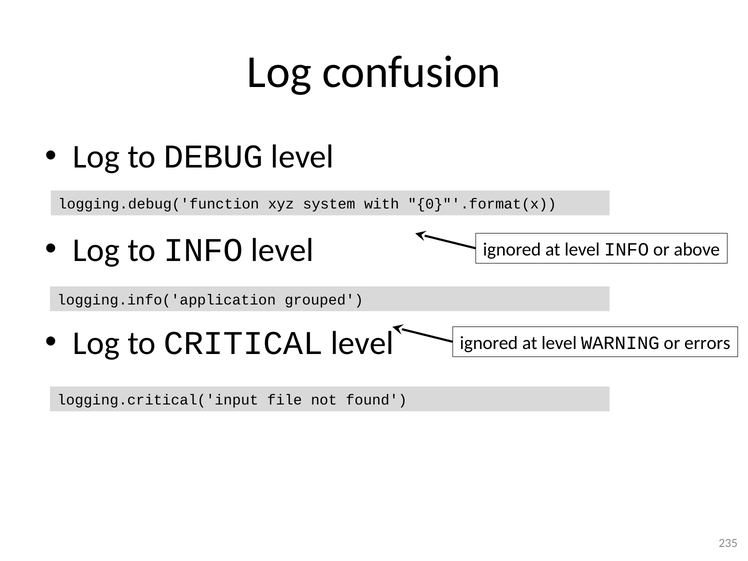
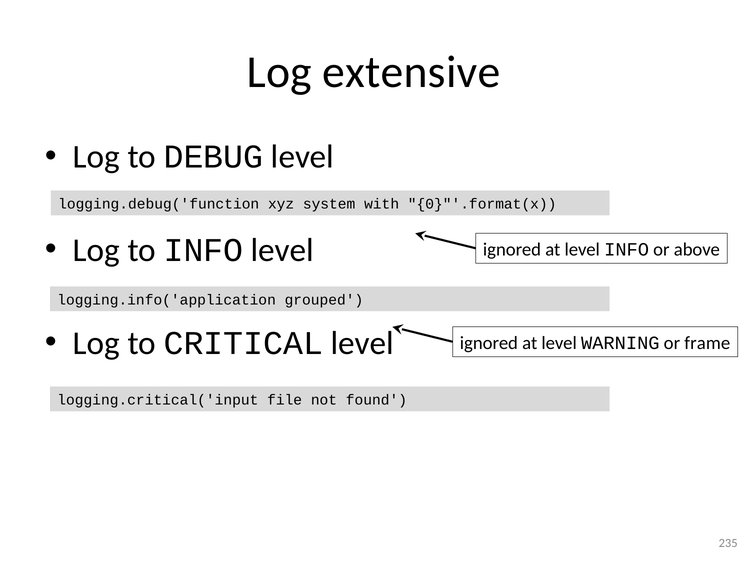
confusion: confusion -> extensive
errors: errors -> frame
